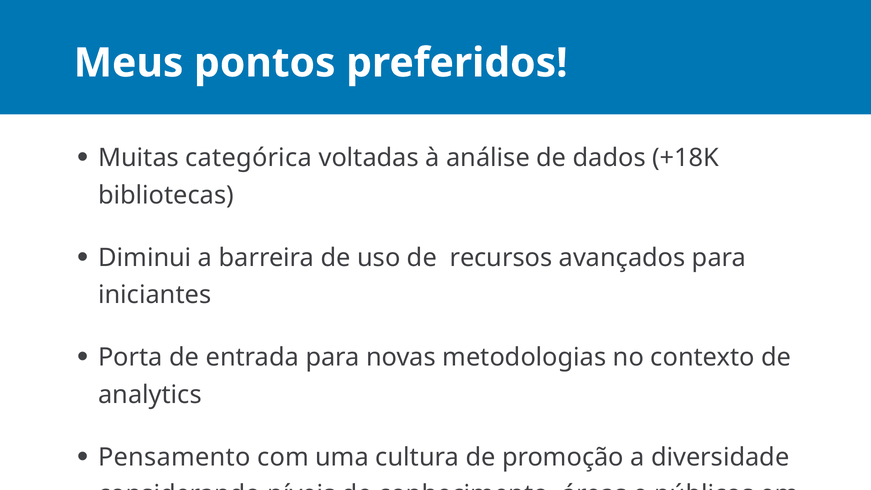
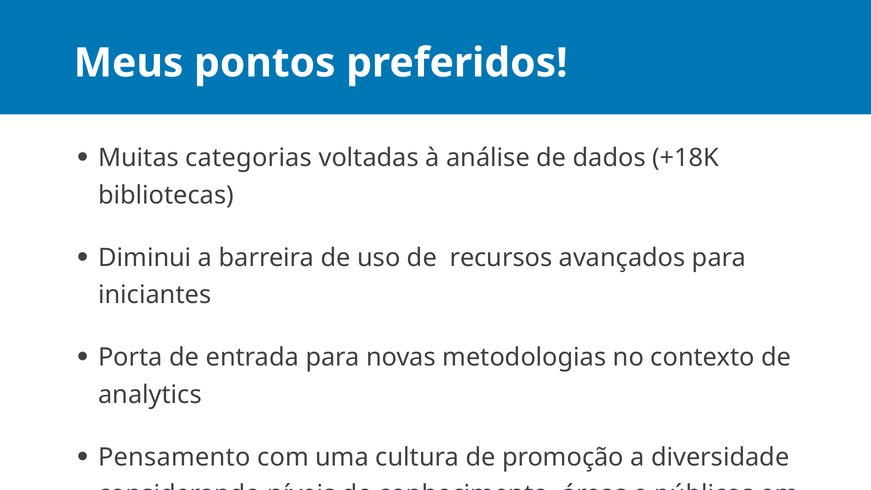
categórica: categórica -> categorias
